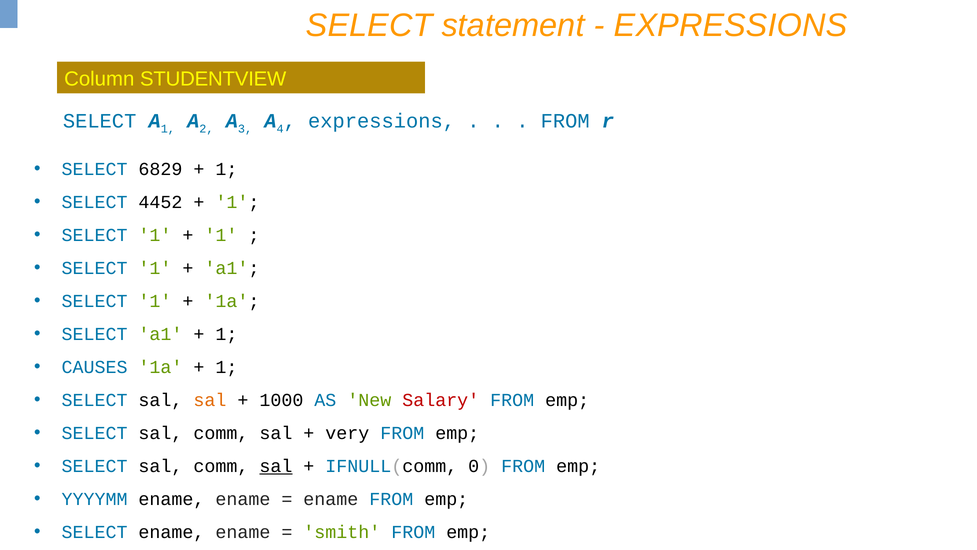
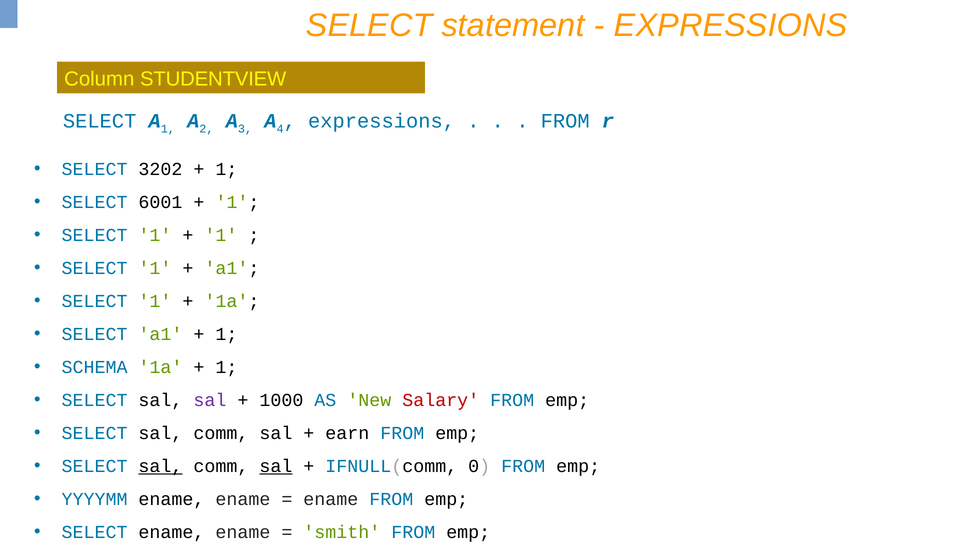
6829: 6829 -> 3202
4452: 4452 -> 6001
CAUSES: CAUSES -> SCHEMA
sal at (210, 400) colour: orange -> purple
very: very -> earn
sal at (160, 466) underline: none -> present
